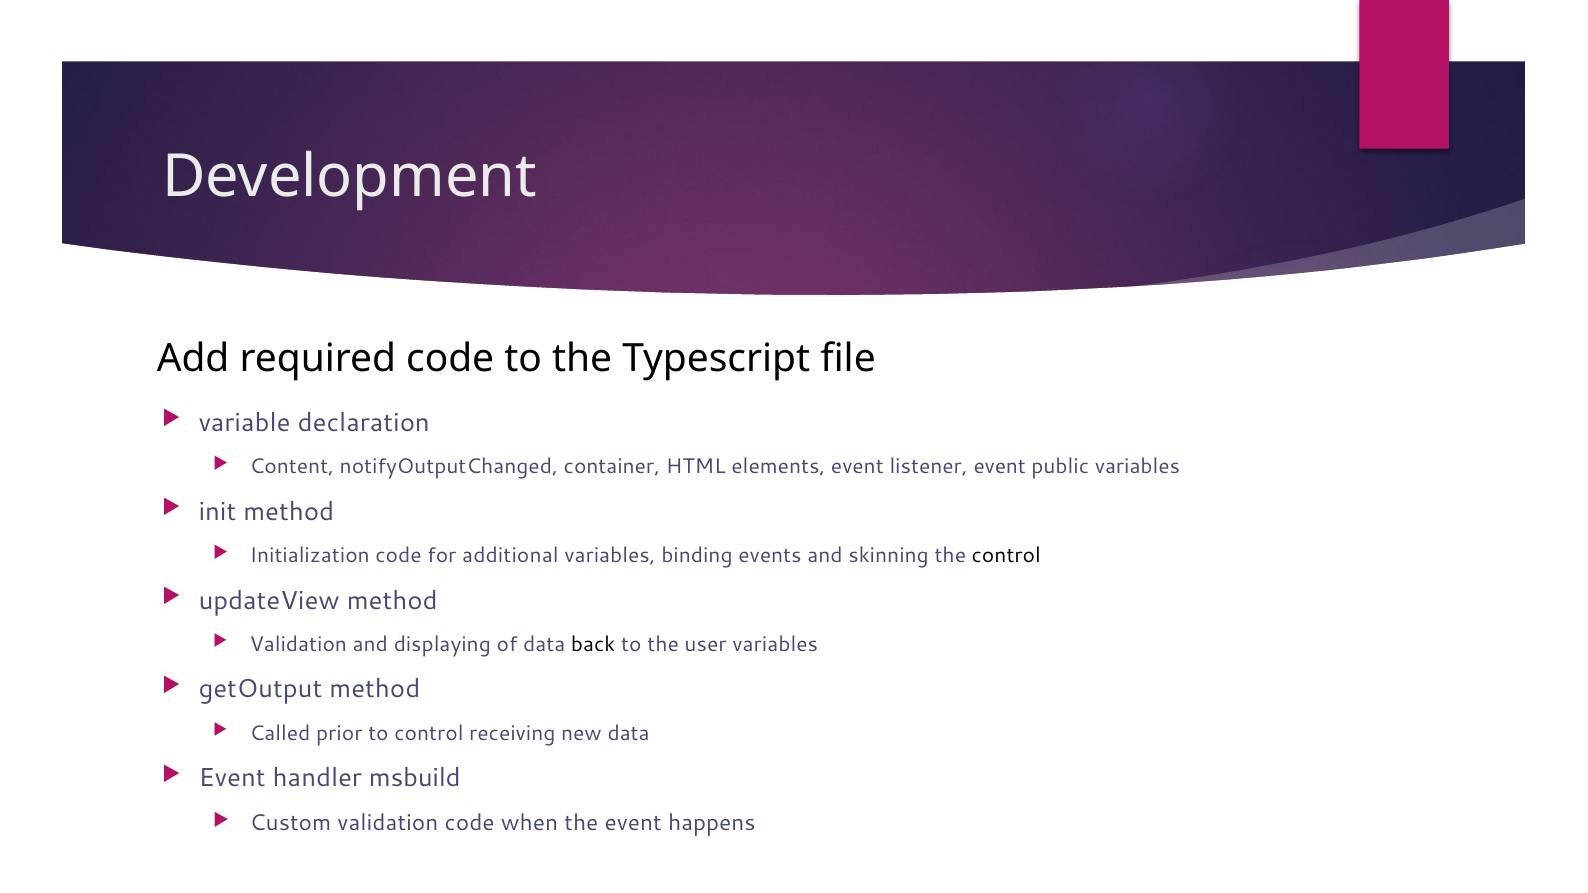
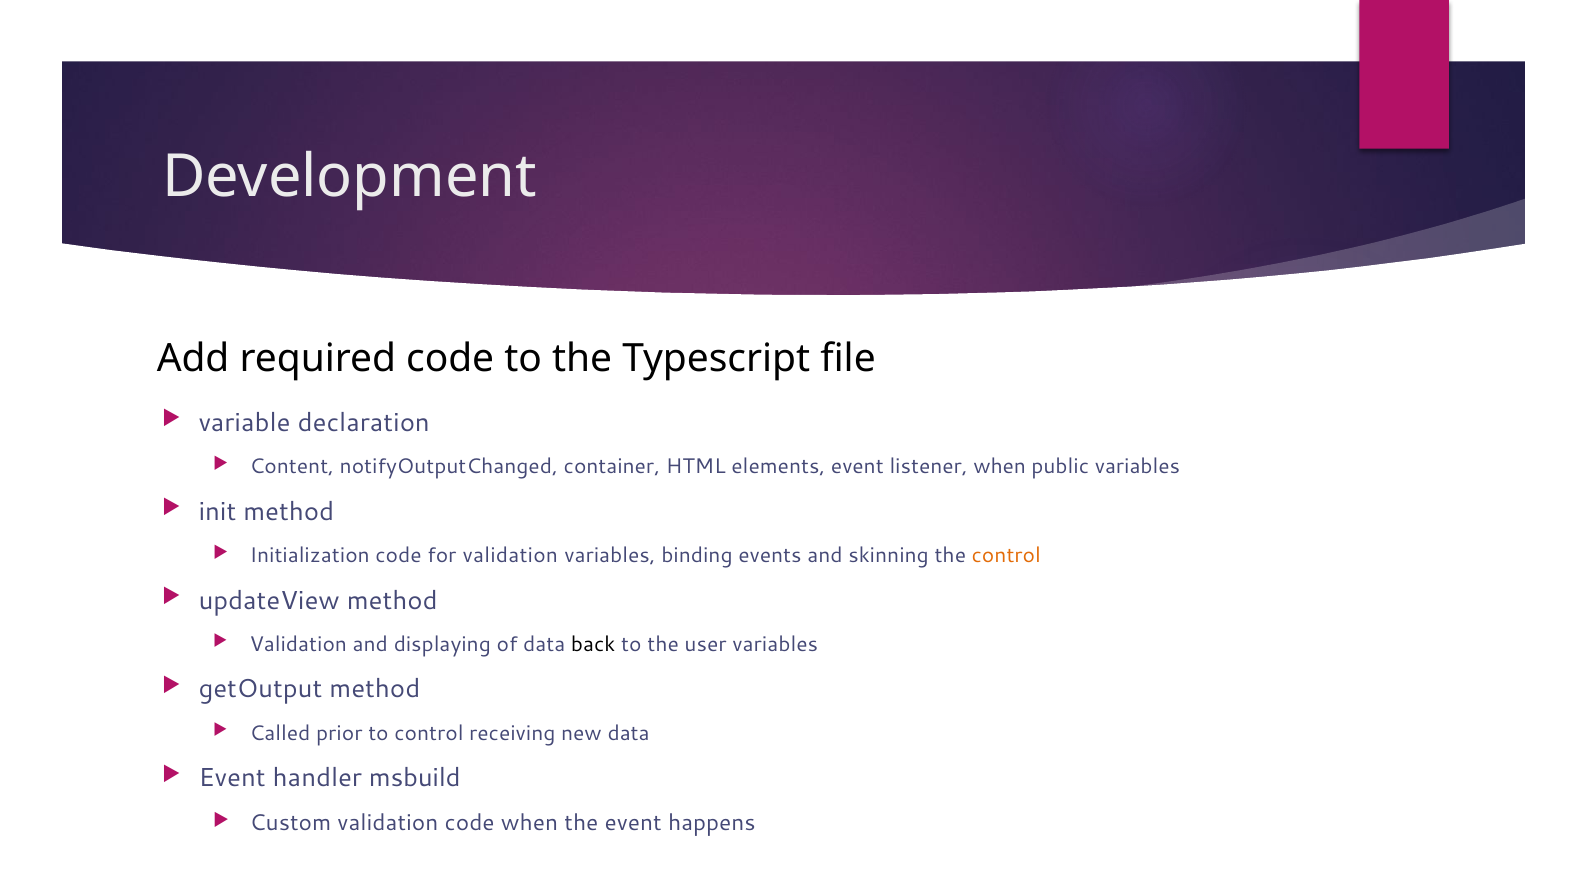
listener event: event -> when
for additional: additional -> validation
control at (1006, 556) colour: black -> orange
